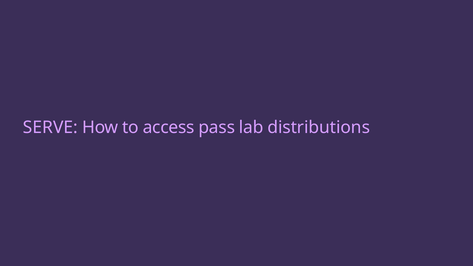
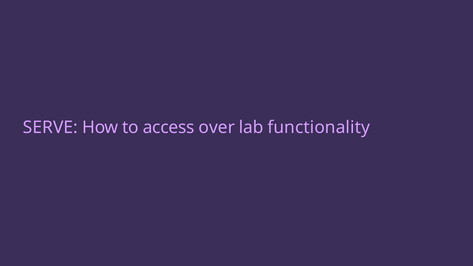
pass: pass -> over
distributions: distributions -> functionality
